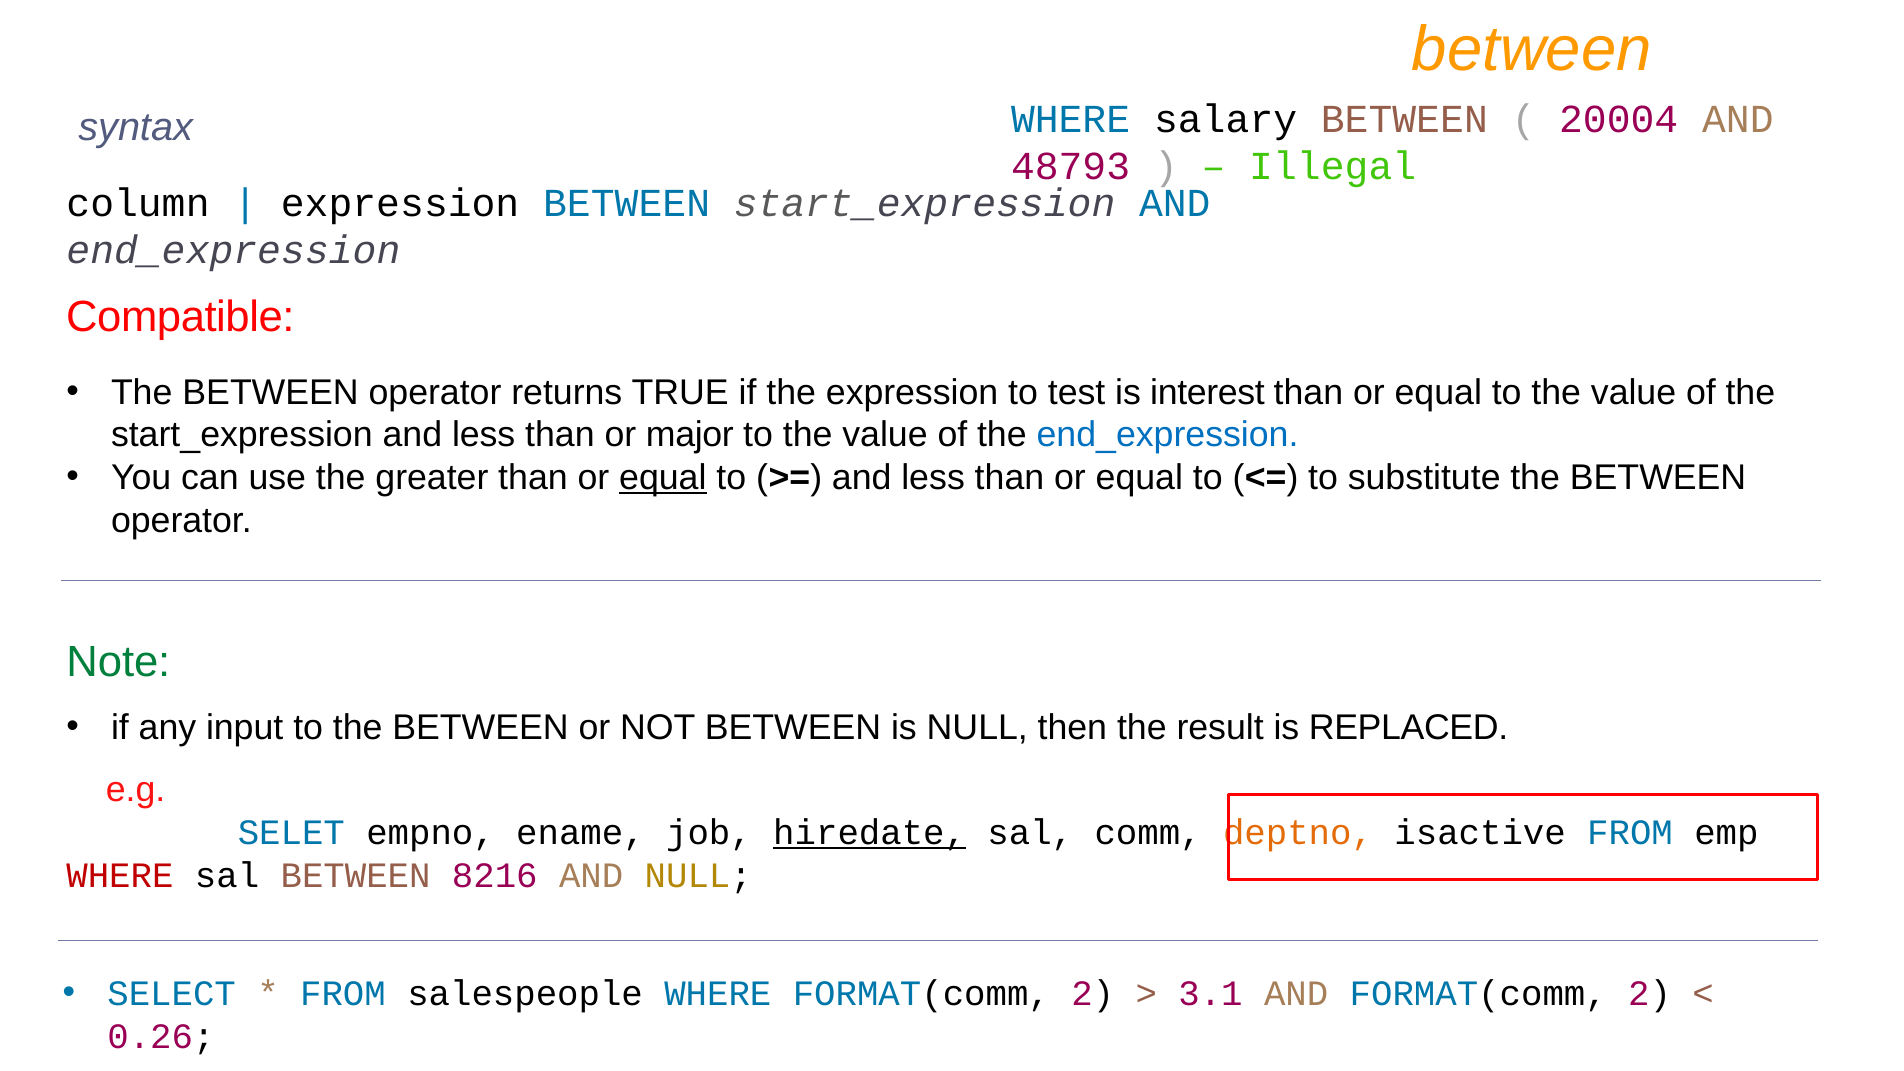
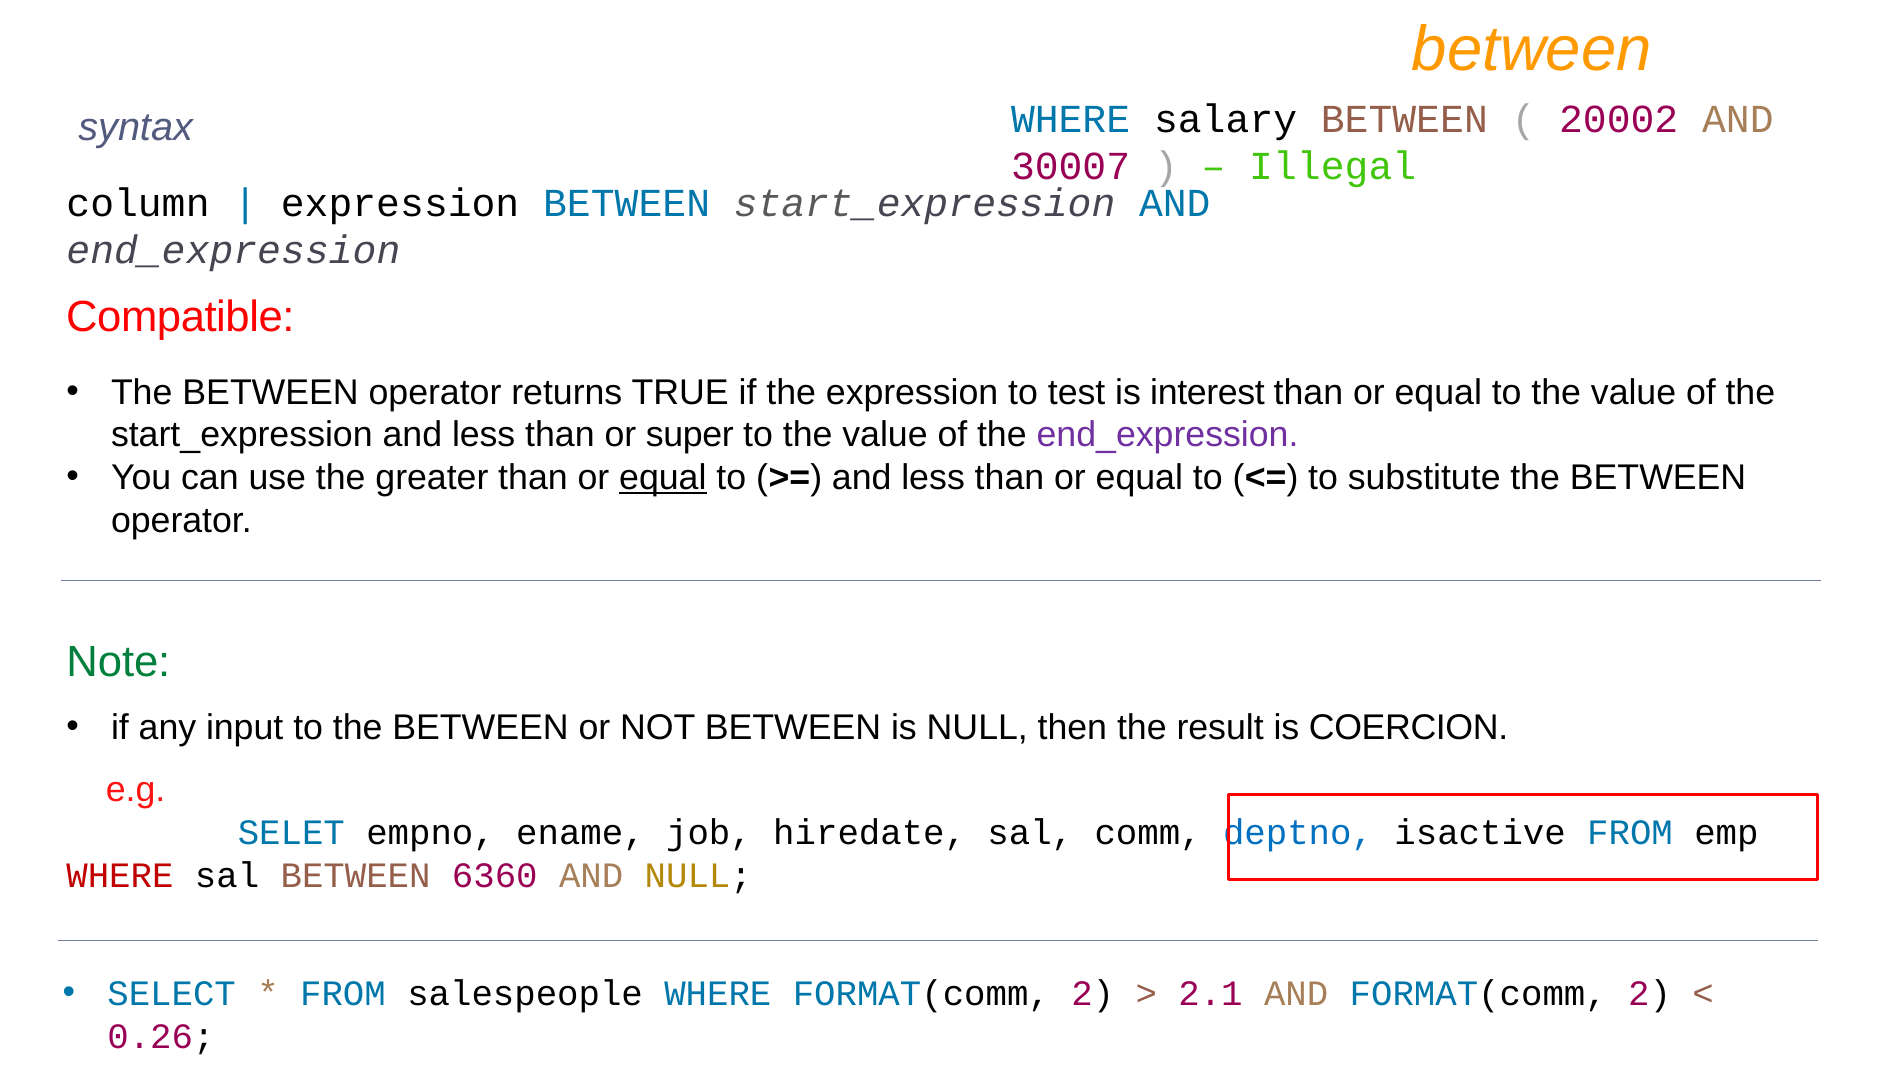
20004: 20004 -> 20002
48793: 48793 -> 30007
major: major -> super
end_expression at (1168, 435) colour: blue -> purple
REPLACED: REPLACED -> COERCION
hiredate underline: present -> none
deptno colour: orange -> blue
8216: 8216 -> 6360
3.1: 3.1 -> 2.1
